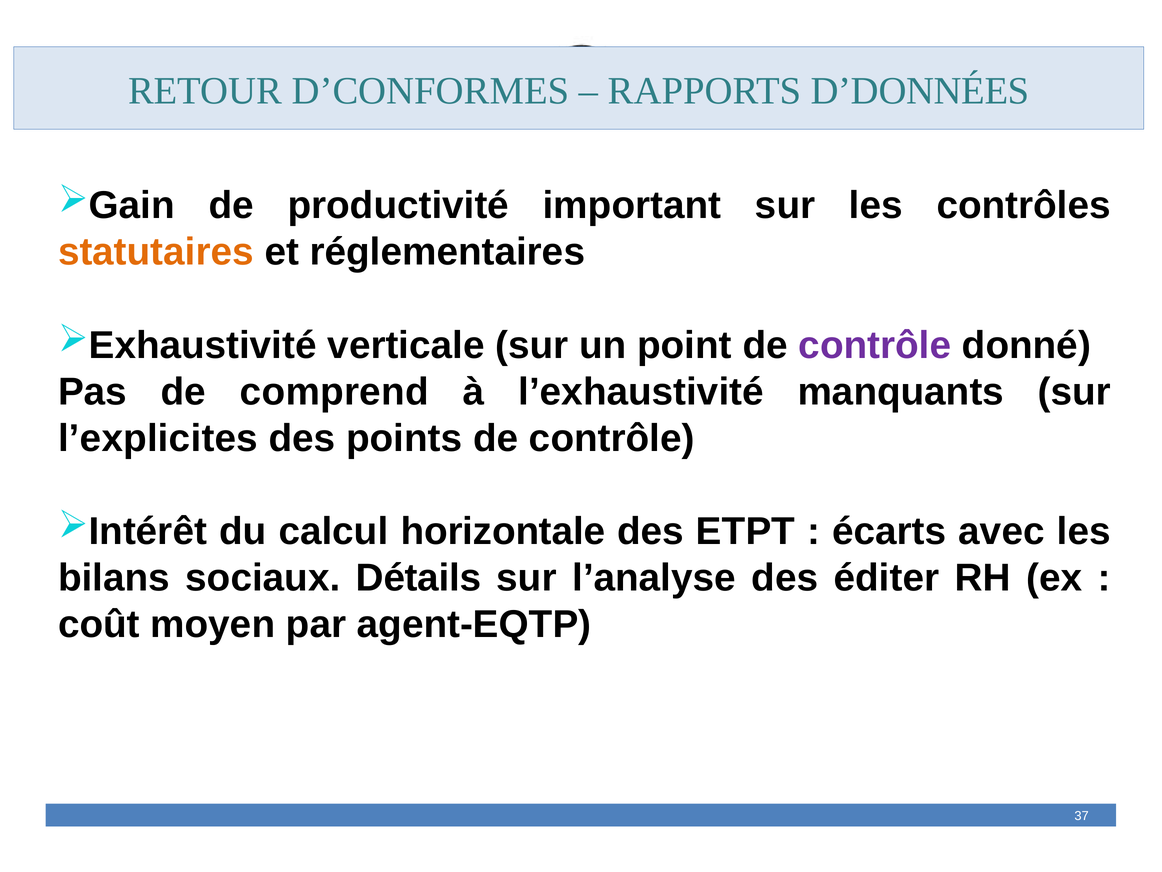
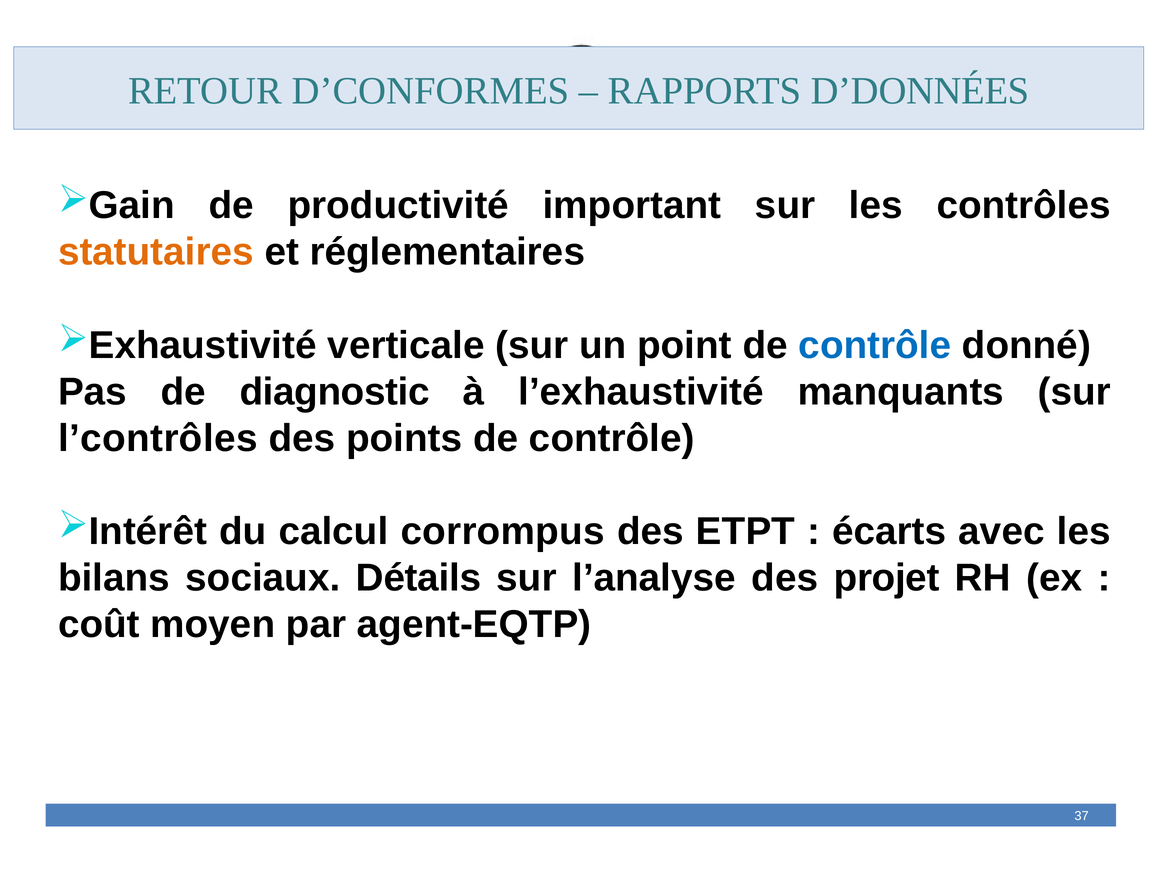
contrôle at (875, 345) colour: purple -> blue
comprend: comprend -> diagnostic
l’explicites: l’explicites -> l’contrôles
horizontale: horizontale -> corrompus
éditer: éditer -> projet
